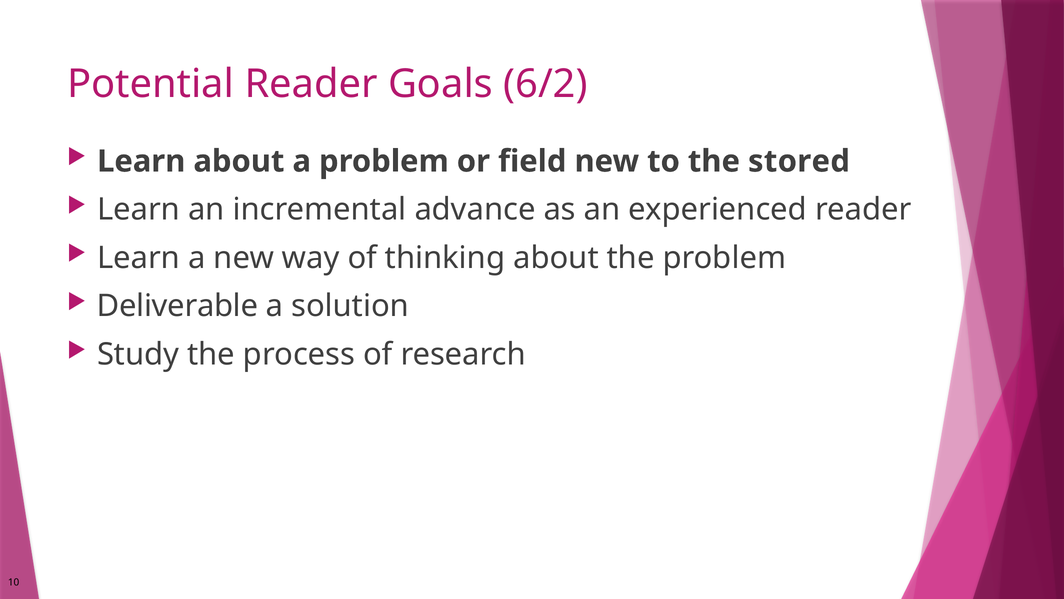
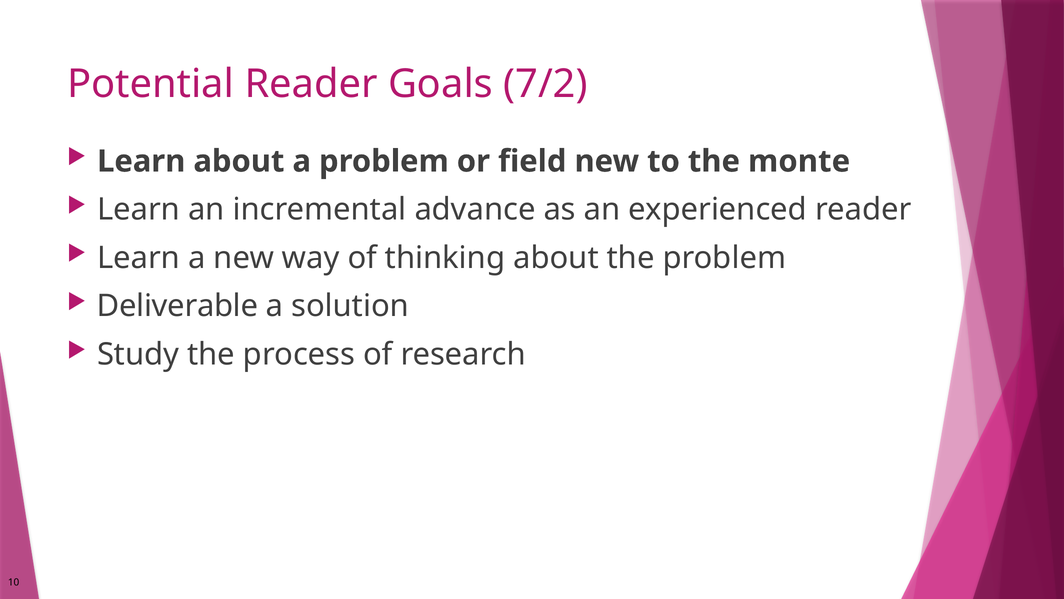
6/2: 6/2 -> 7/2
stored: stored -> monte
